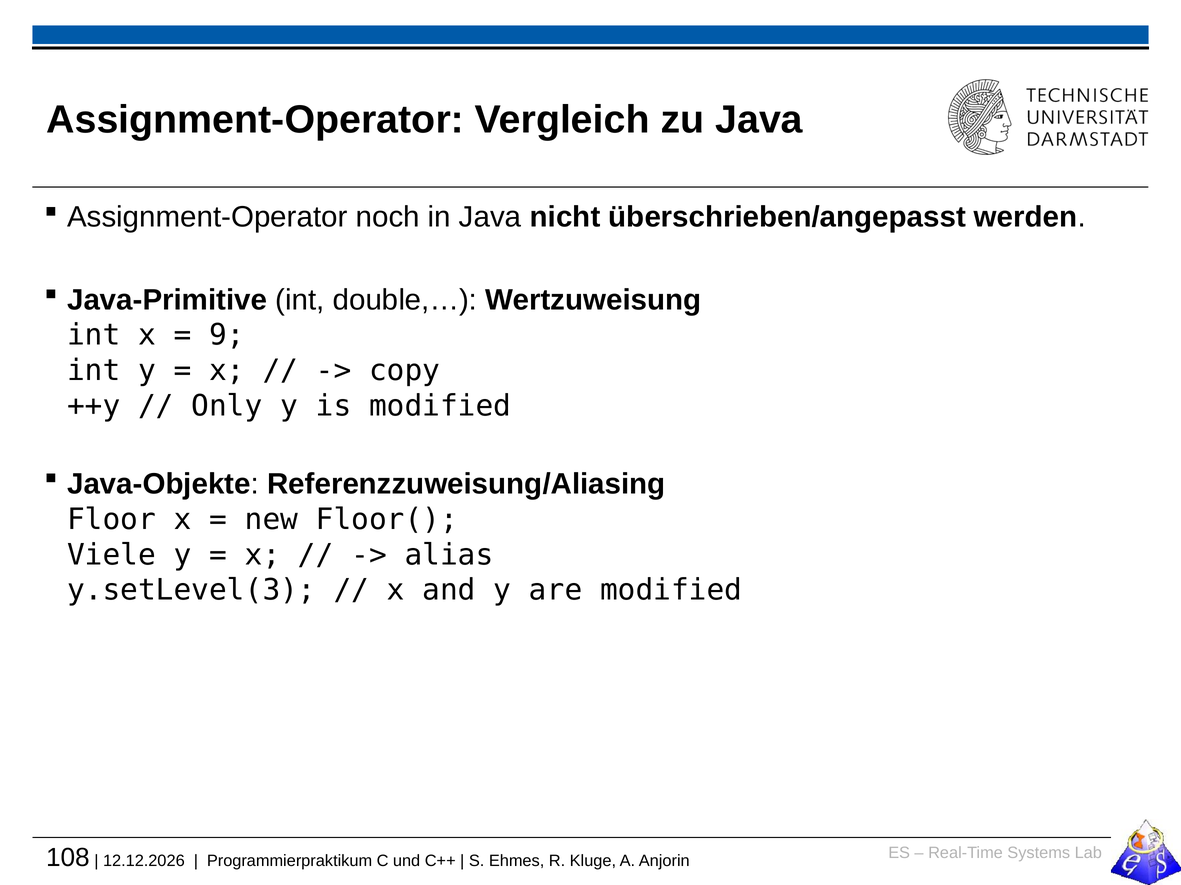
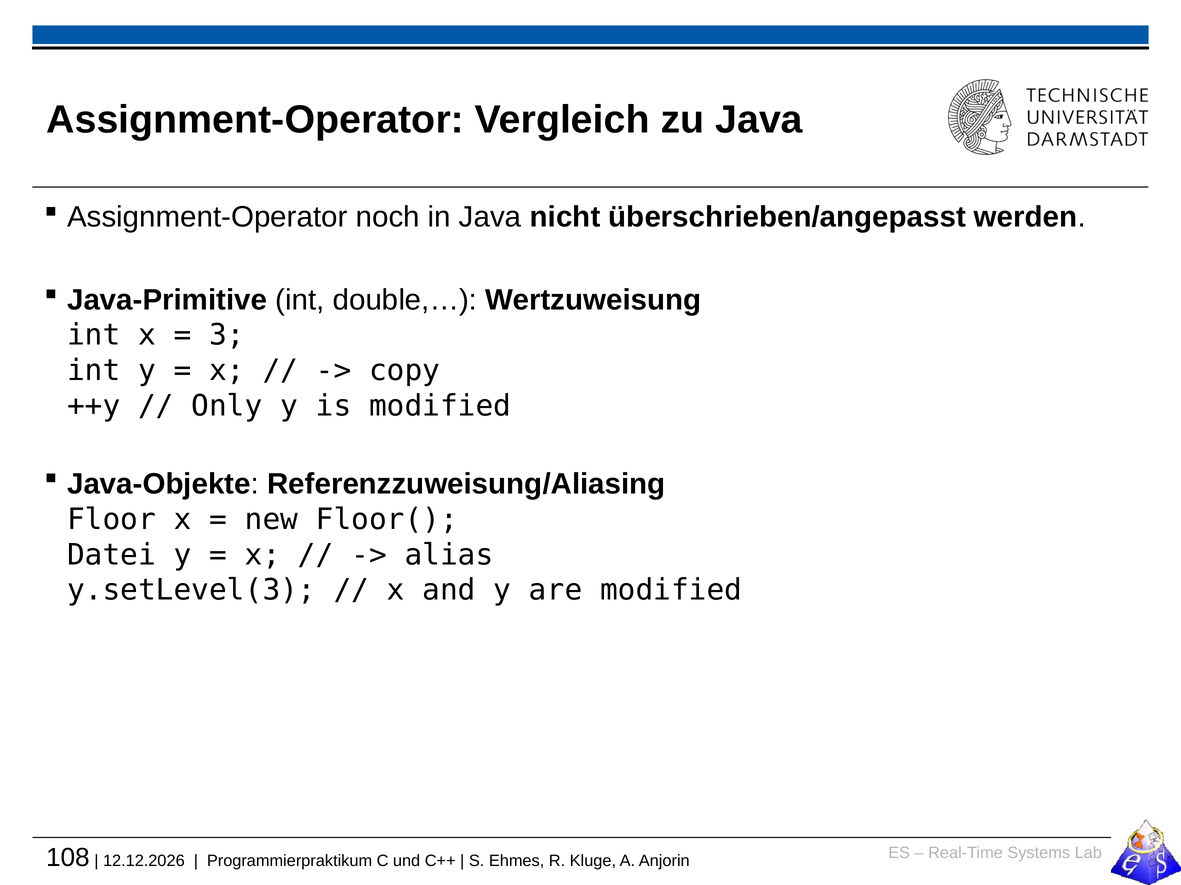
9: 9 -> 3
Viele: Viele -> Datei
